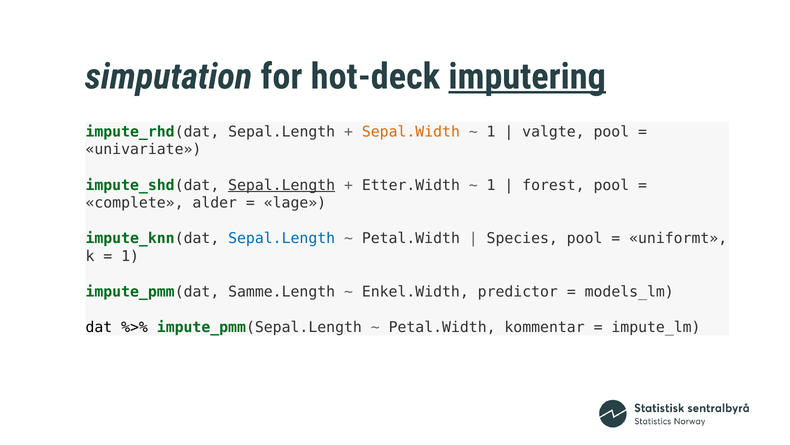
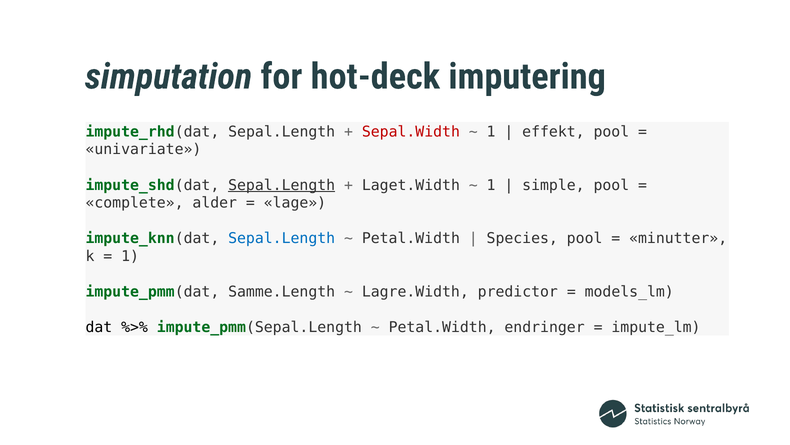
imputering underline: present -> none
Sepal.Width colour: orange -> red
valgte: valgte -> effekt
Etter.Width: Etter.Width -> Laget.Width
forest: forest -> simple
uniformt: uniformt -> minutter
Enkel.Width: Enkel.Width -> Lagre.Width
kommentar: kommentar -> endringer
